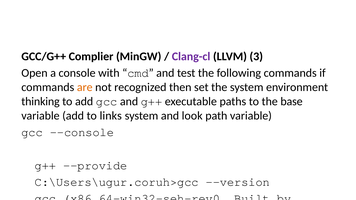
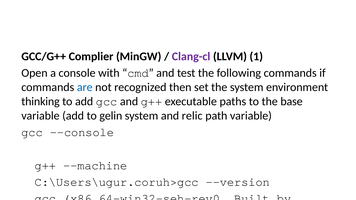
3: 3 -> 1
are colour: orange -> blue
links: links -> gelin
look: look -> relic
--provide: --provide -> --machine
